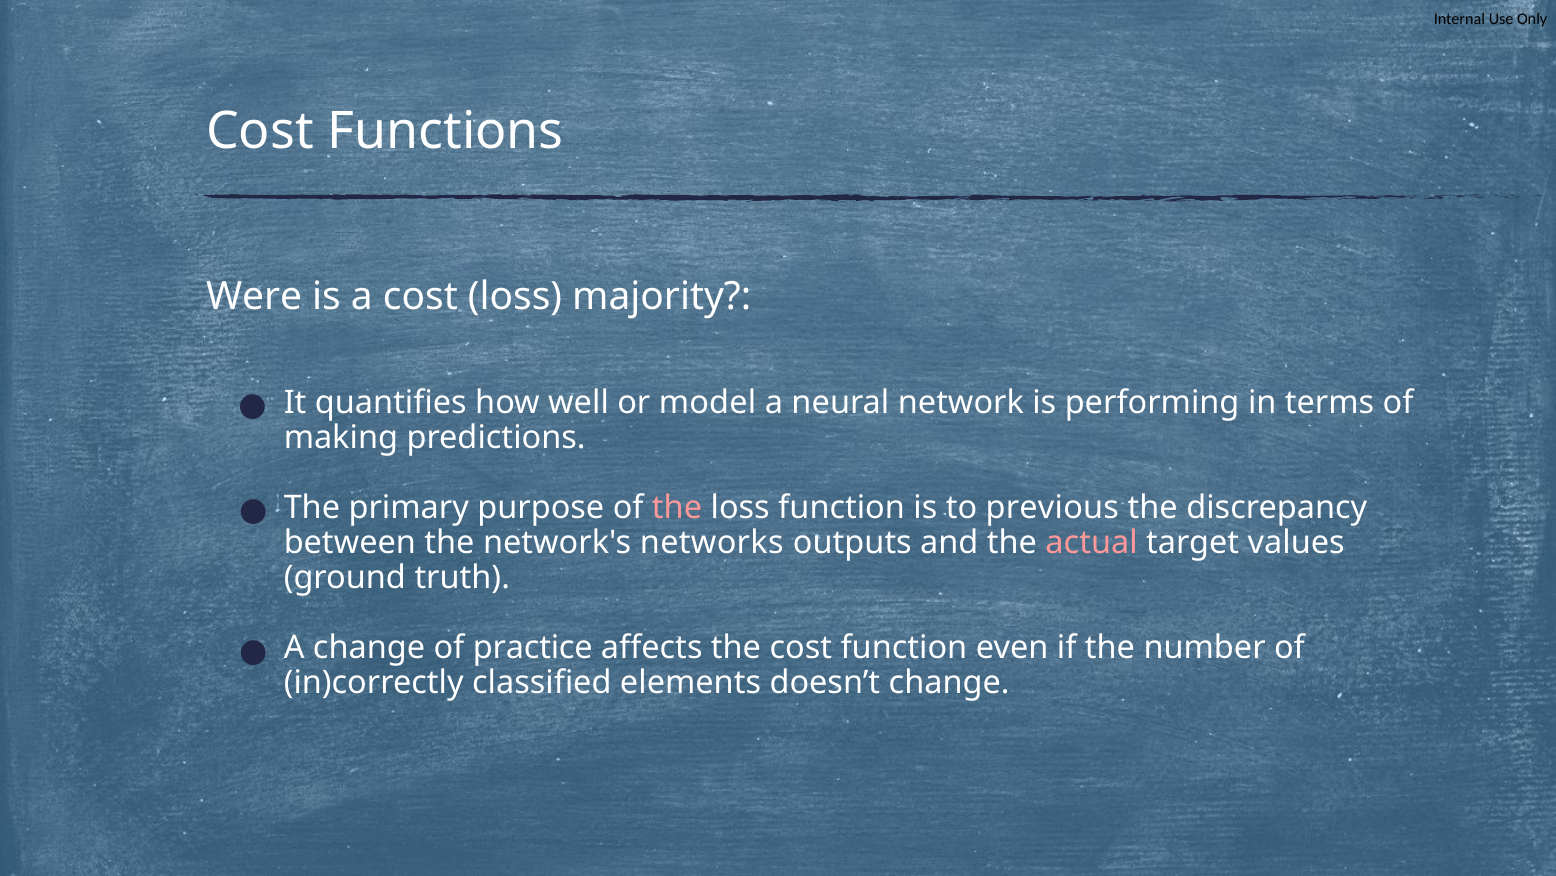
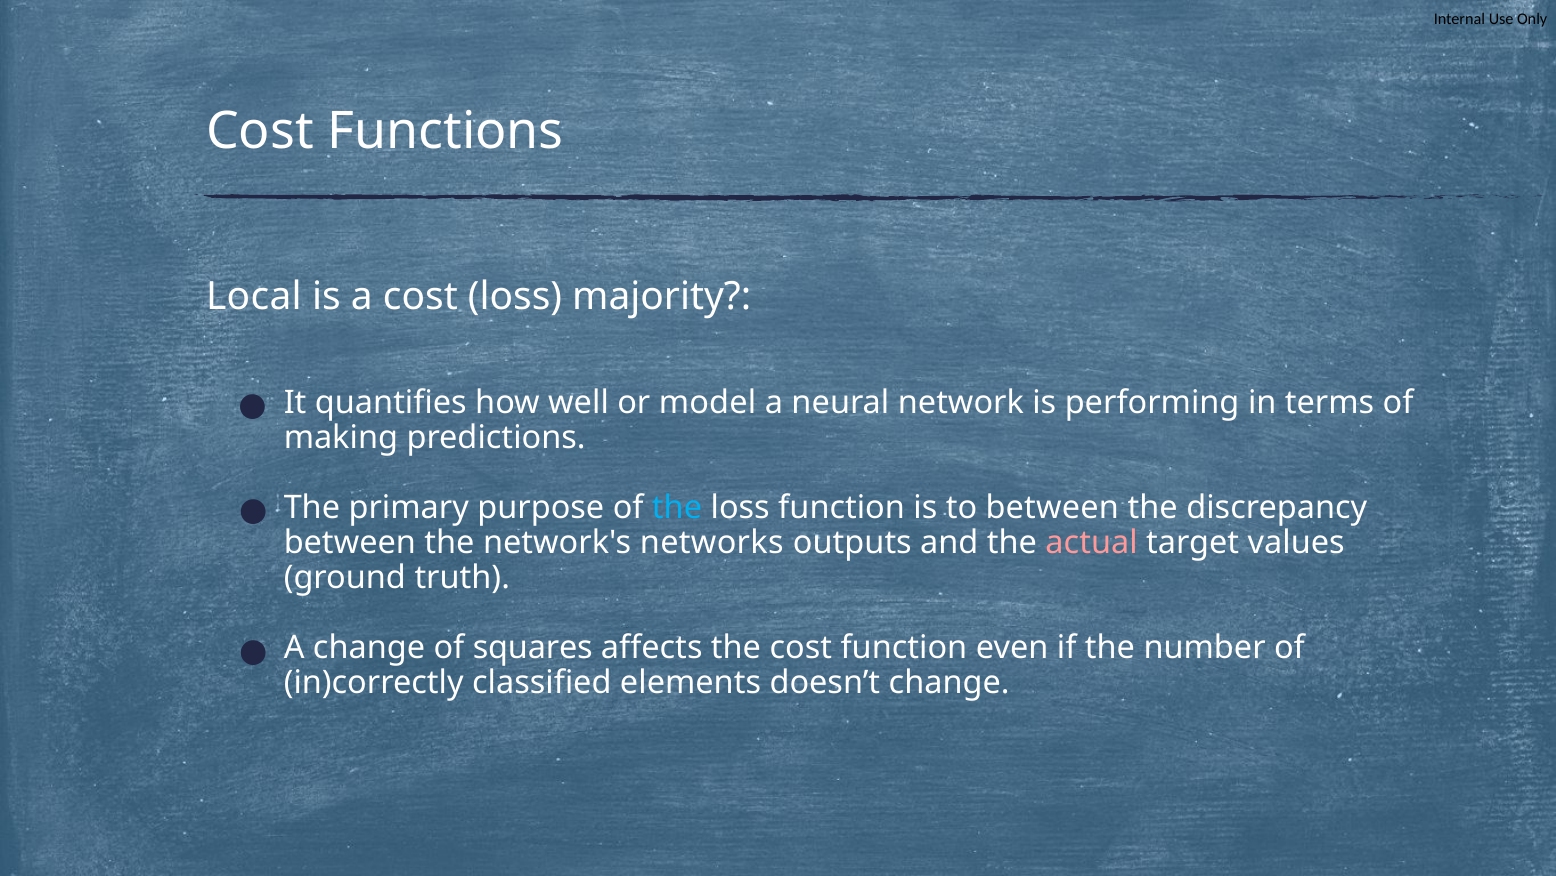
Were: Were -> Local
the at (677, 508) colour: pink -> light blue
to previous: previous -> between
practice: practice -> squares
